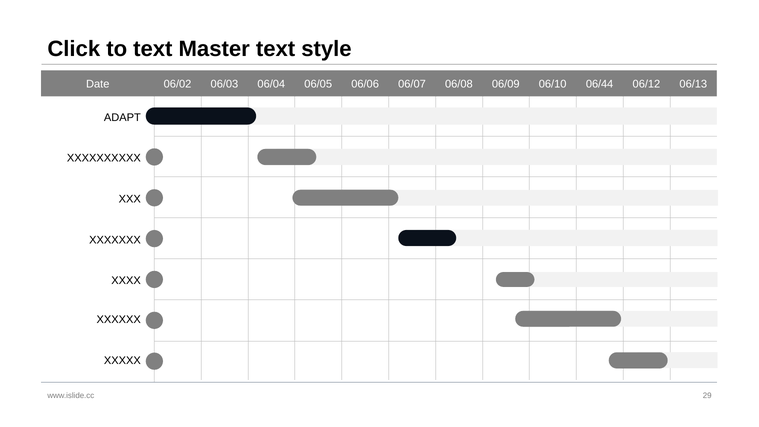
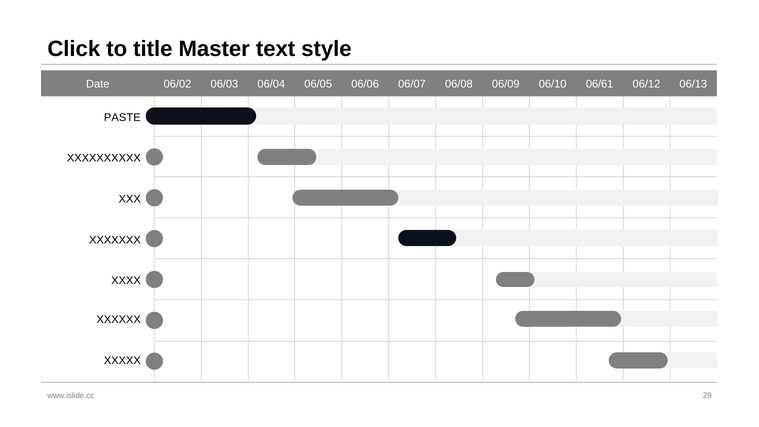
to text: text -> title
06/44: 06/44 -> 06/61
ADAPT: ADAPT -> PASTE
